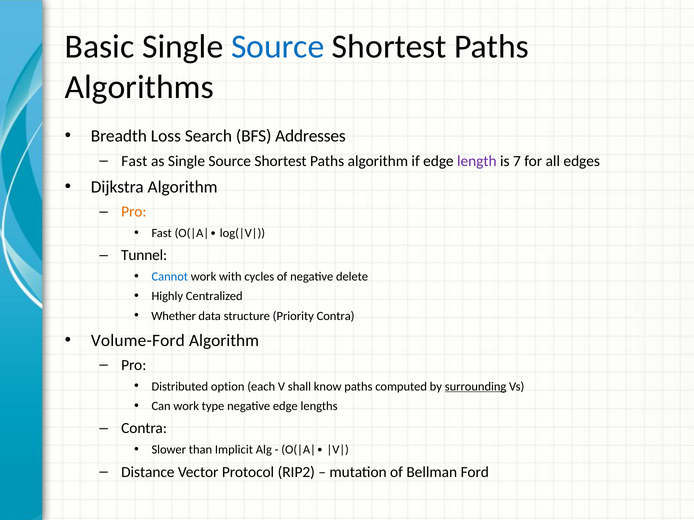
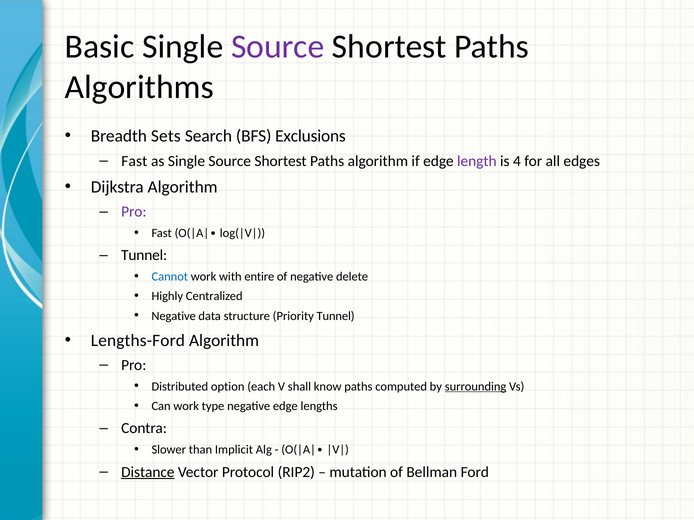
Source at (278, 47) colour: blue -> purple
Loss: Loss -> Sets
Addresses: Addresses -> Exclusions
7: 7 -> 4
Pro at (134, 212) colour: orange -> purple
cycles: cycles -> entire
Whether at (174, 316): Whether -> Negative
Priority Contra: Contra -> Tunnel
Volume-Ford: Volume-Ford -> Lengths-Ford
Distance underline: none -> present
